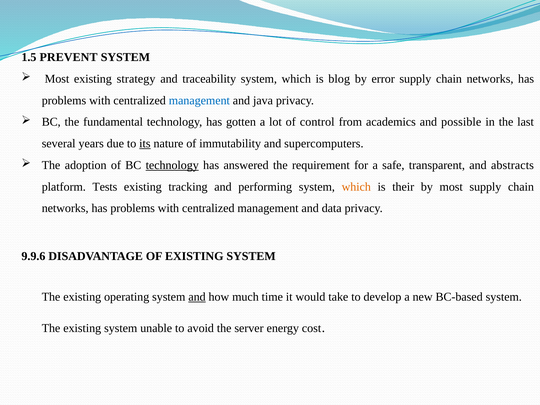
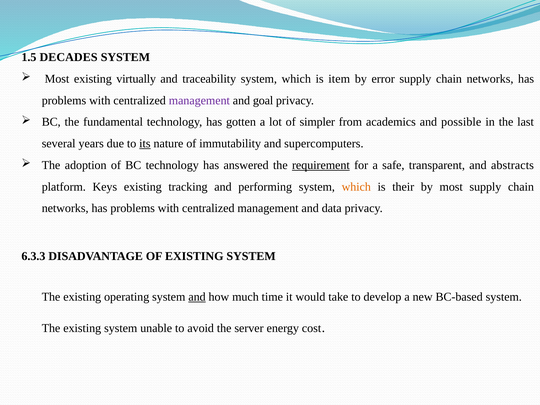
PREVENT: PREVENT -> DECADES
strategy: strategy -> virtually
blog: blog -> item
management at (199, 100) colour: blue -> purple
java: java -> goal
control: control -> simpler
technology at (172, 165) underline: present -> none
requirement underline: none -> present
Tests: Tests -> Keys
9.9.6: 9.9.6 -> 6.3.3
